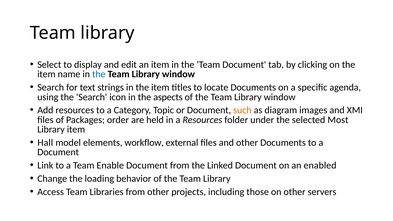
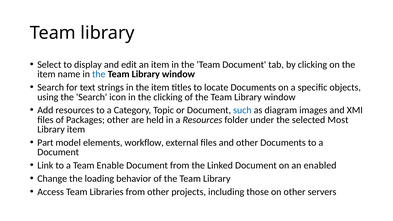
agenda: agenda -> objects
the aspects: aspects -> clicking
such colour: orange -> blue
Packages order: order -> other
Hall: Hall -> Part
